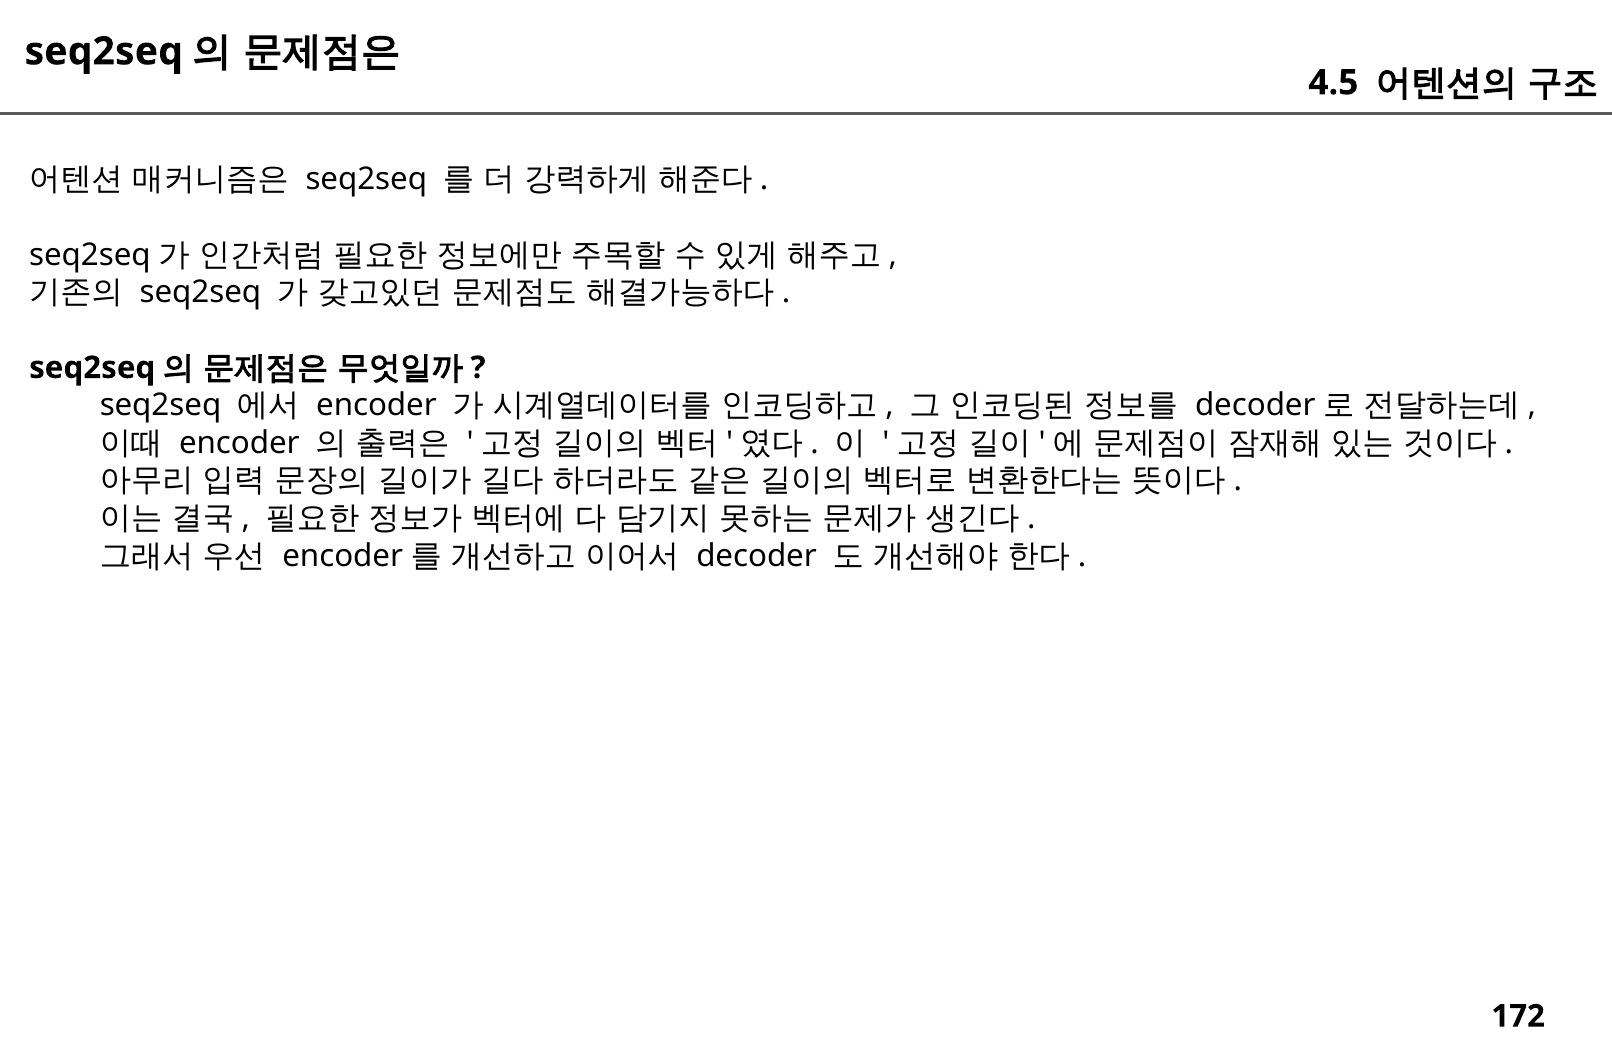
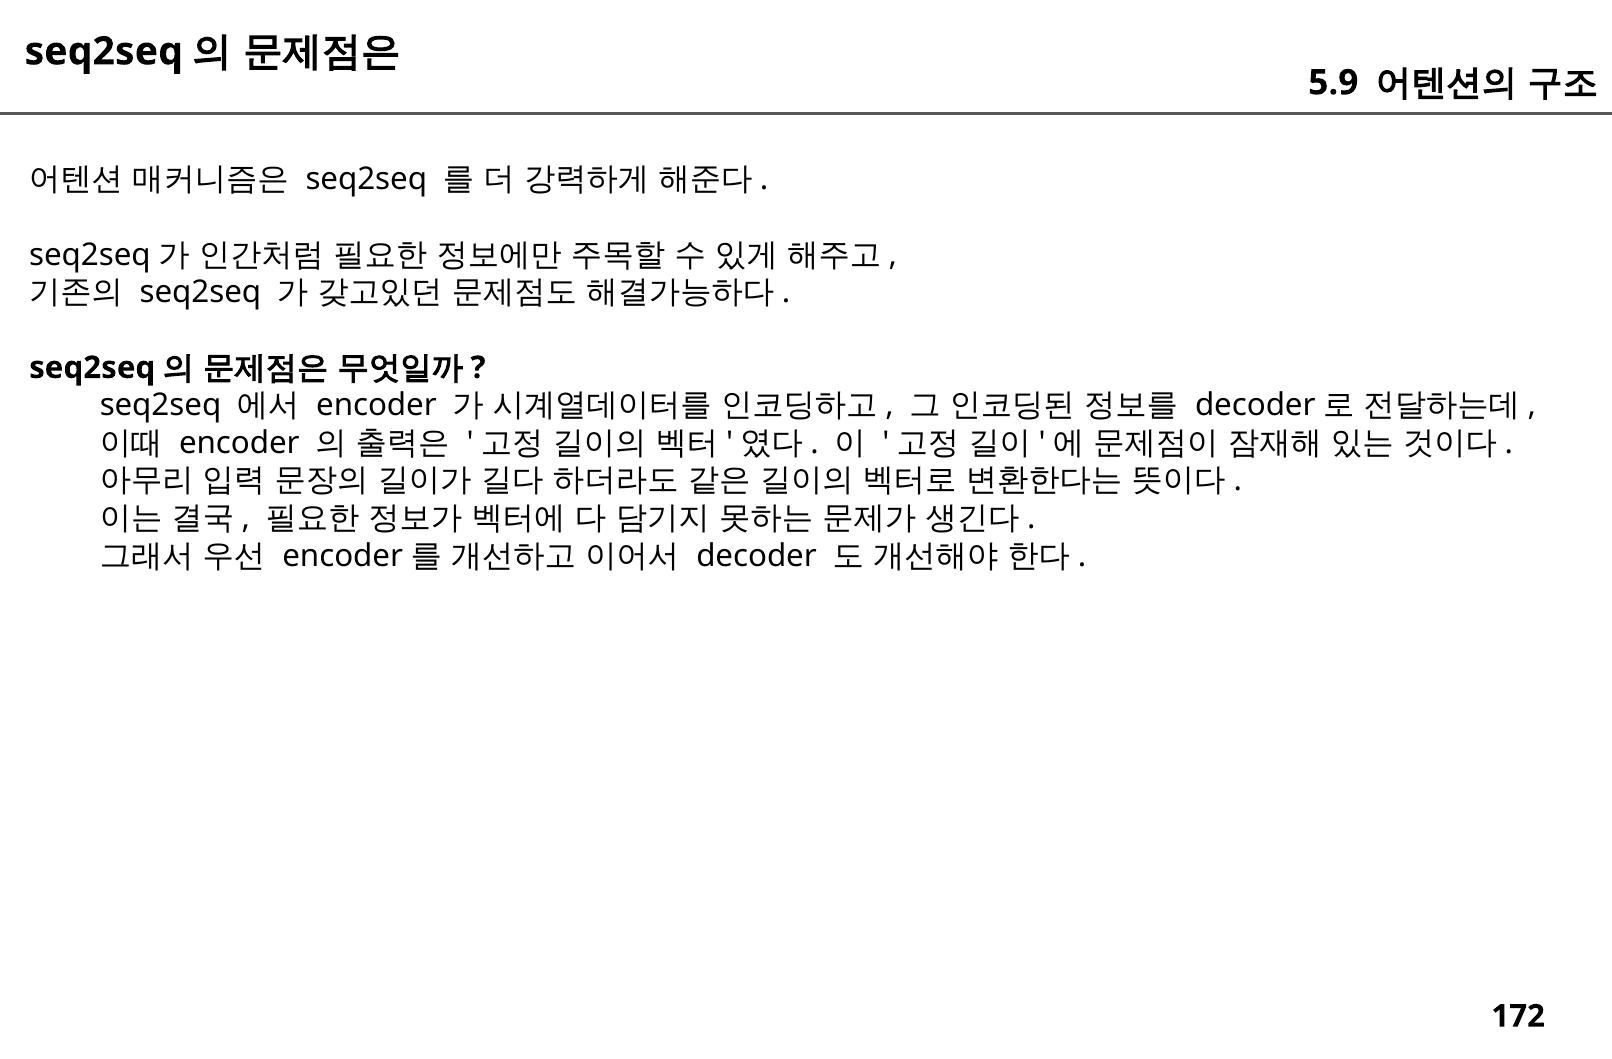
4.5: 4.5 -> 5.9
